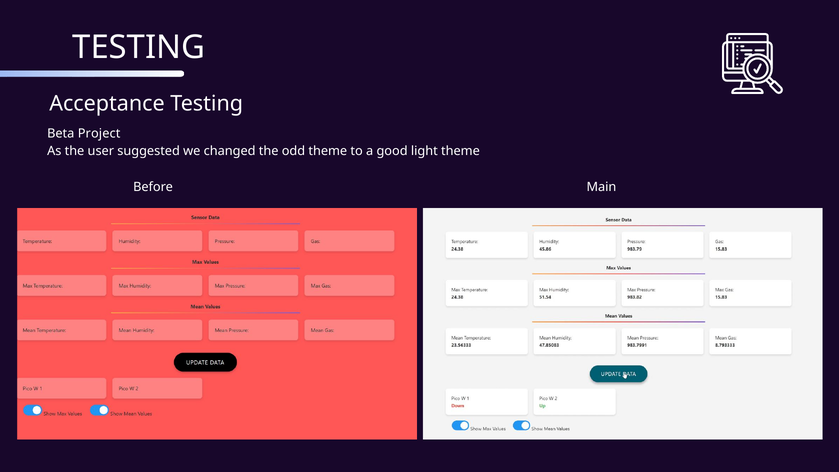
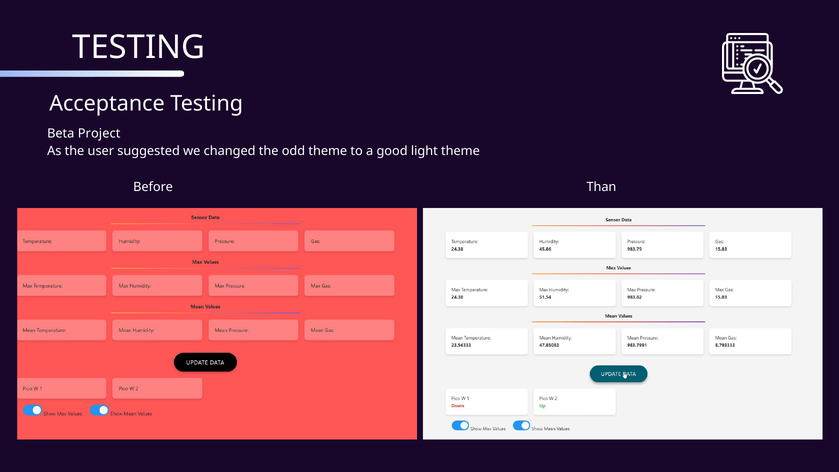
Main: Main -> Than
